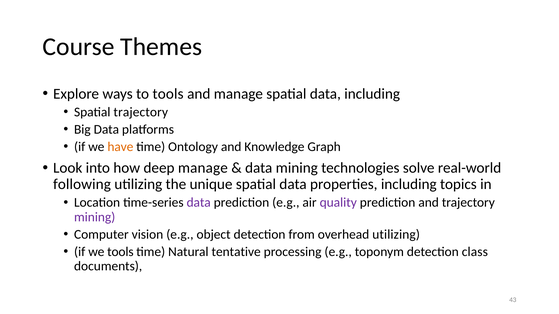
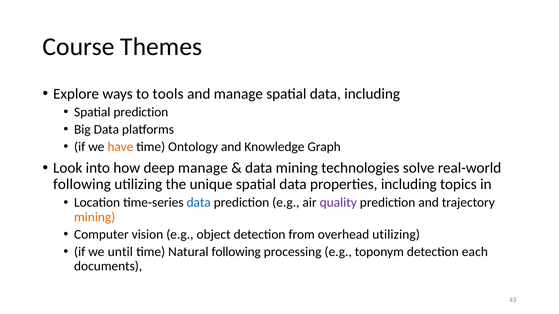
Spatial trajectory: trajectory -> prediction
data at (199, 203) colour: purple -> blue
mining at (95, 217) colour: purple -> orange
we tools: tools -> until
Natural tentative: tentative -> following
class: class -> each
